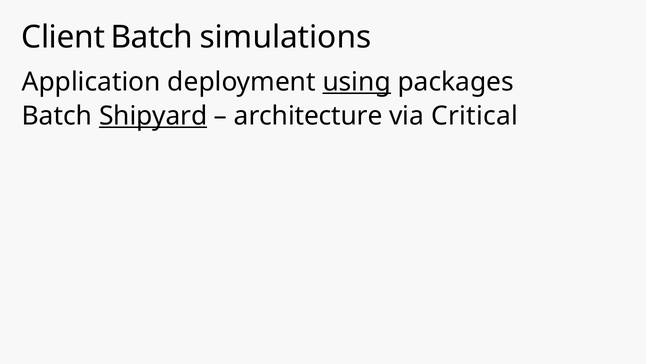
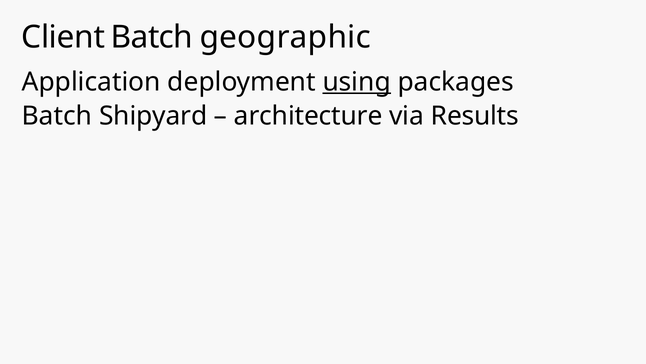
simulations: simulations -> geographic
Shipyard underline: present -> none
Critical: Critical -> Results
